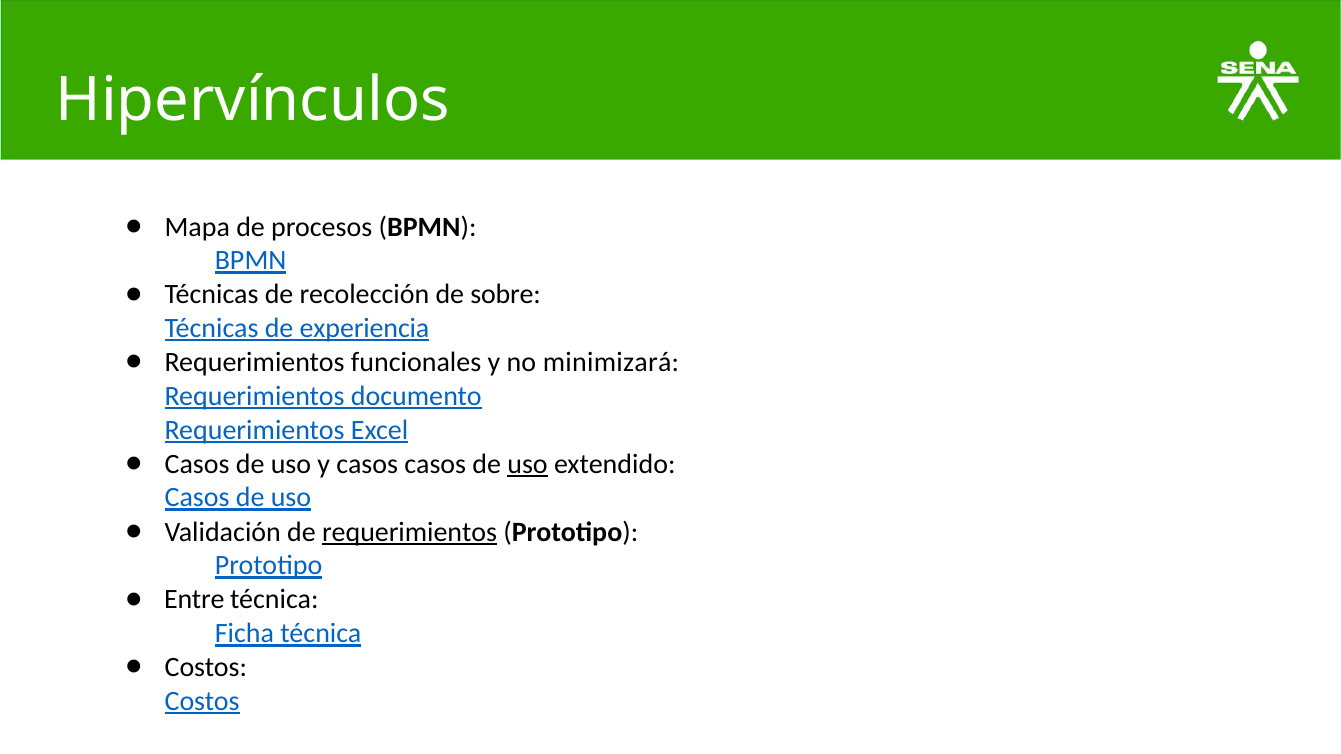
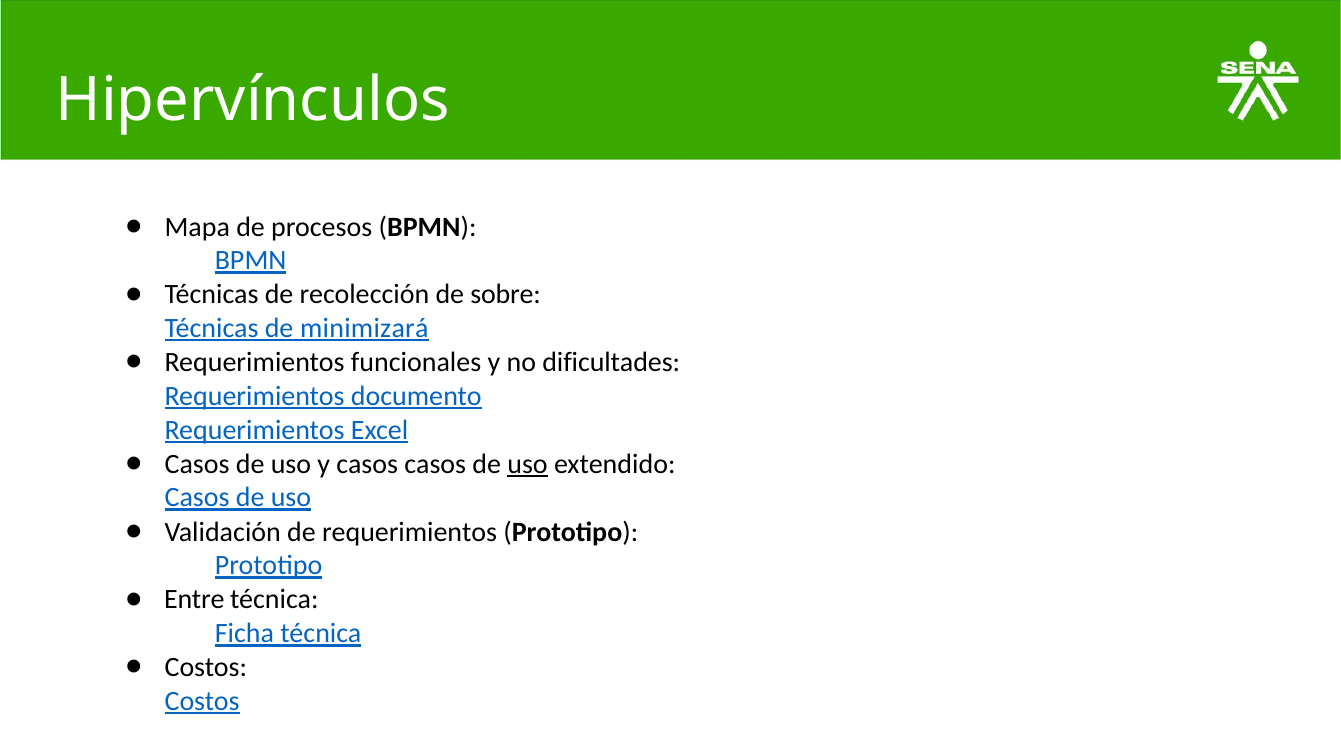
experiencia: experiencia -> minimizará
minimizará: minimizará -> dificultades
requerimientos at (410, 532) underline: present -> none
